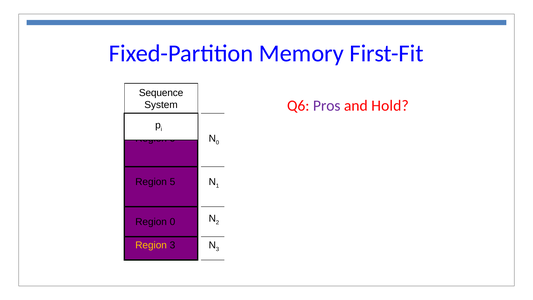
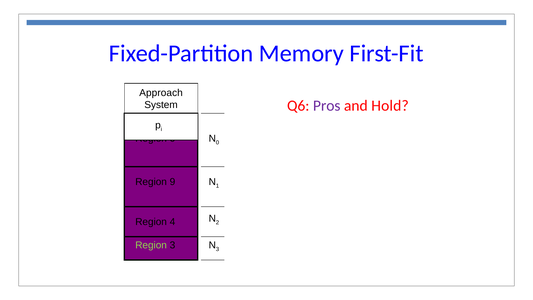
Sequence: Sequence -> Approach
5: 5 -> 9
0 at (172, 222): 0 -> 4
Region at (151, 245) colour: yellow -> light green
